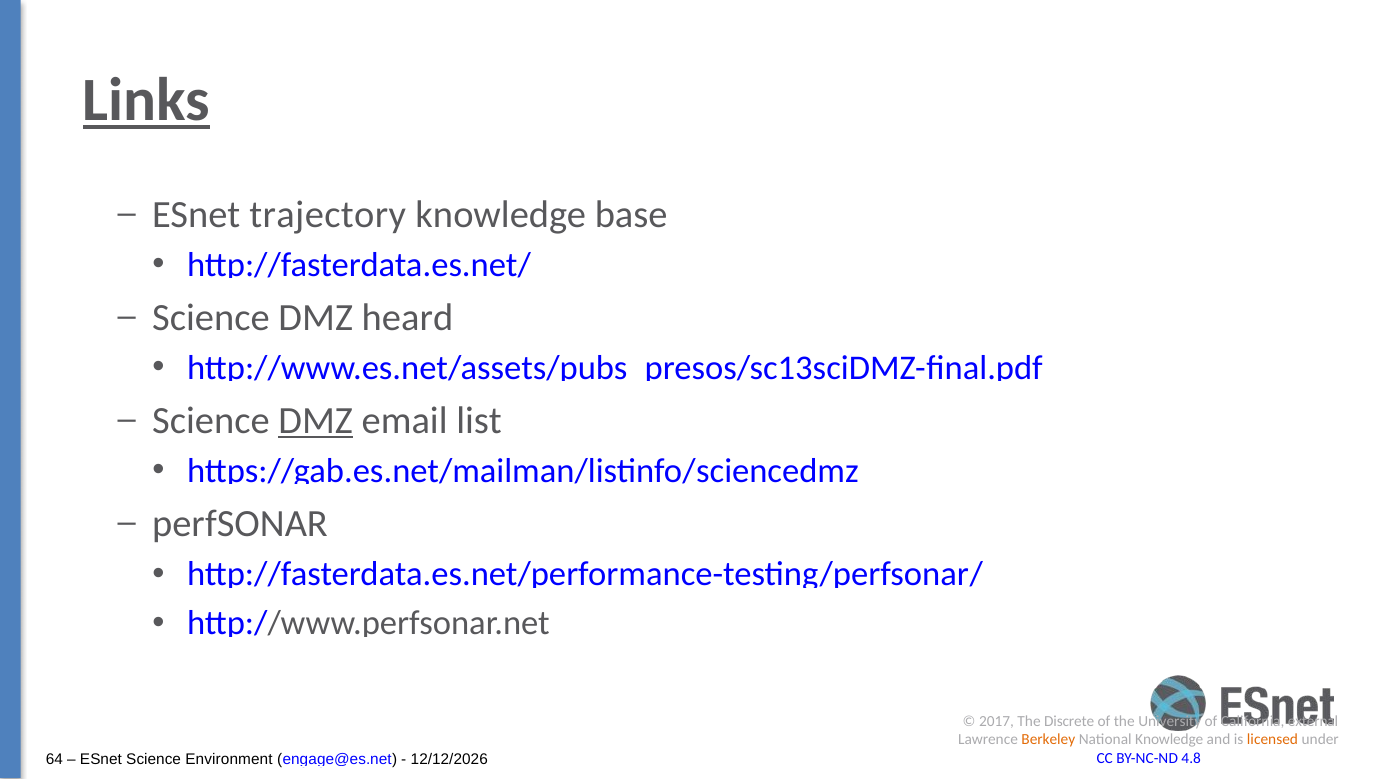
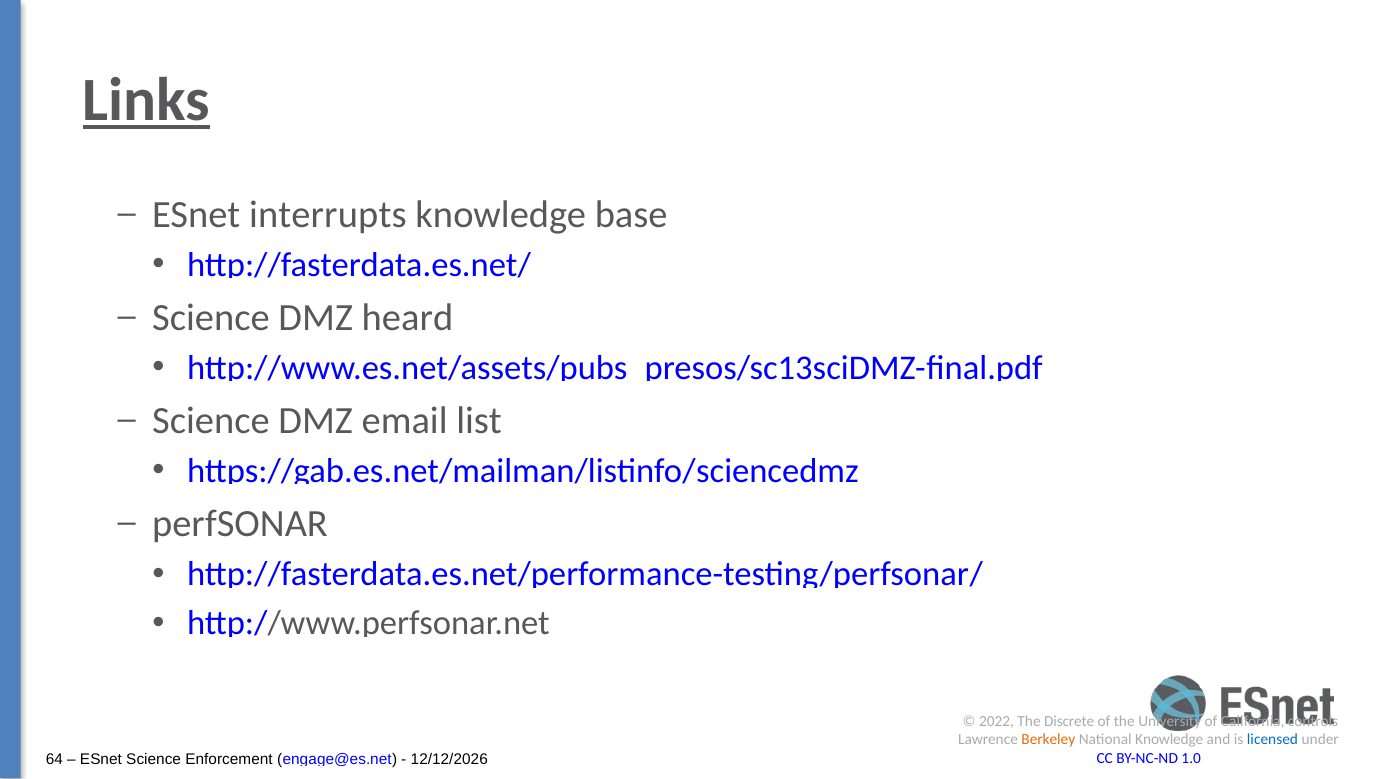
trajectory: trajectory -> interrupts
DMZ at (316, 420) underline: present -> none
2017: 2017 -> 2022
external: external -> controls
licensed colour: orange -> blue
4.8: 4.8 -> 1.0
Environment: Environment -> Enforcement
